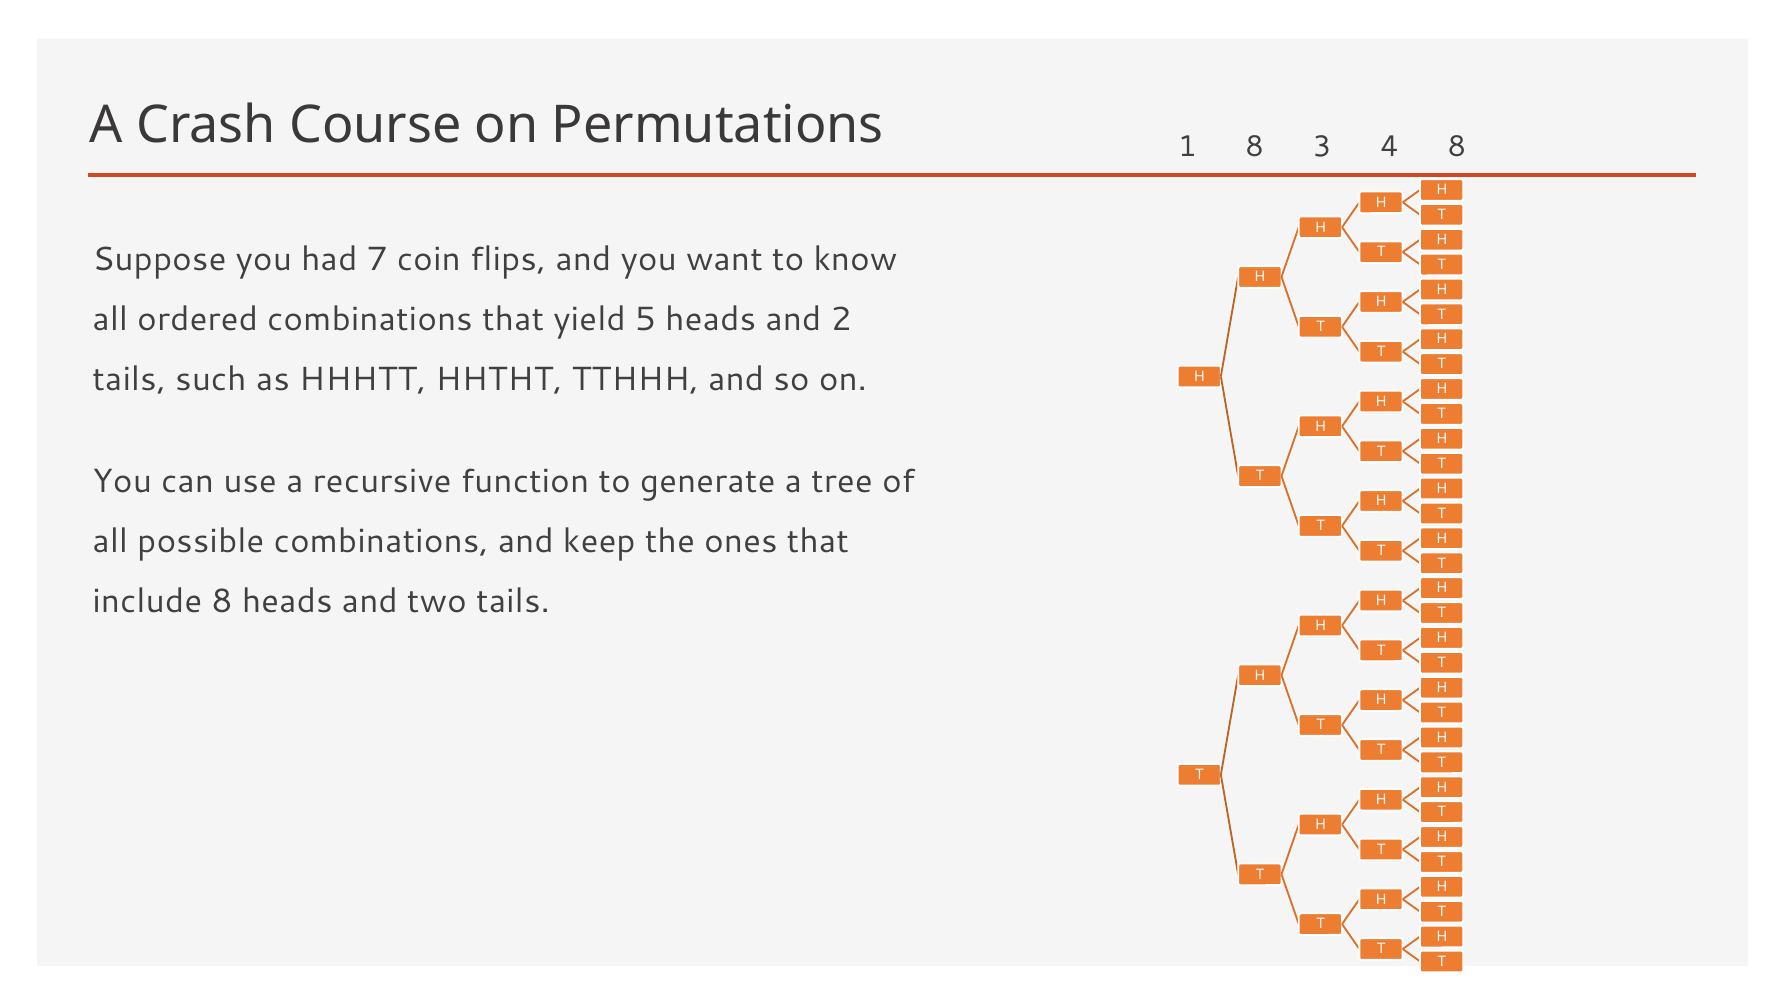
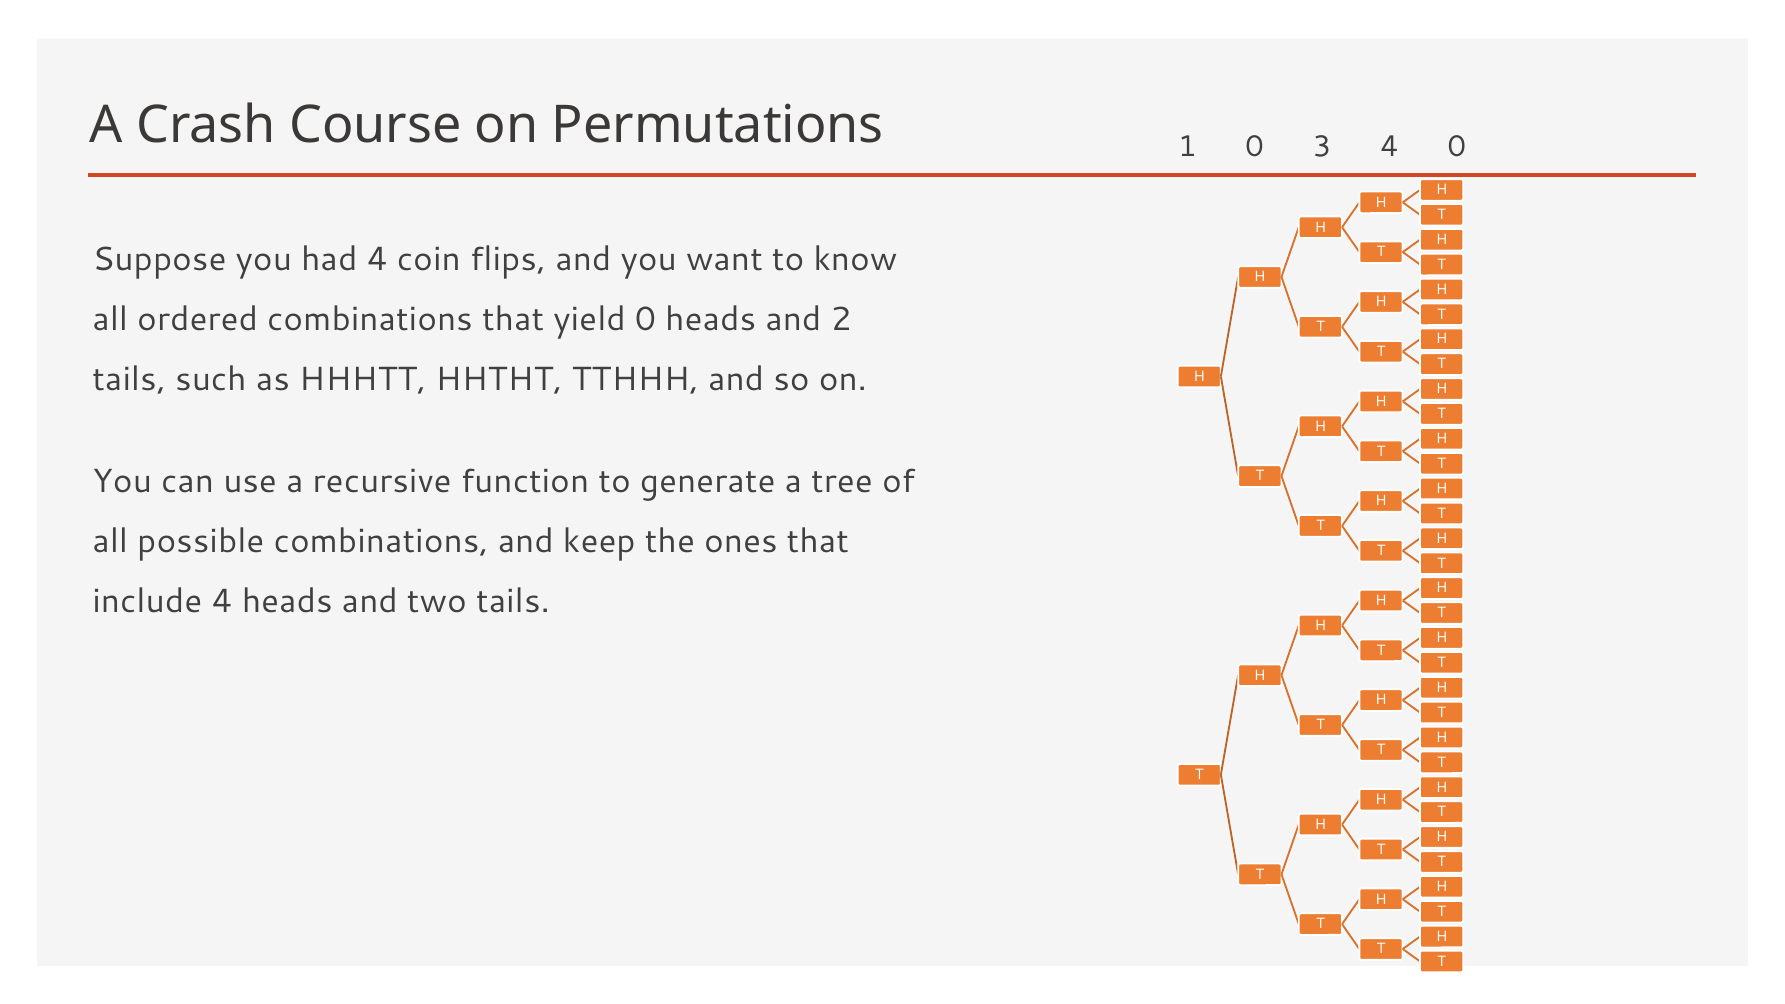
1 8: 8 -> 0
4 8: 8 -> 0
had 7: 7 -> 4
yield 5: 5 -> 0
include 8: 8 -> 4
